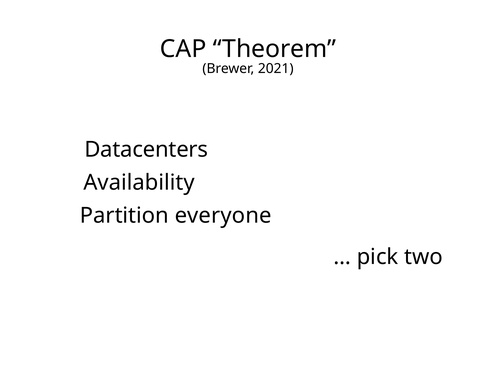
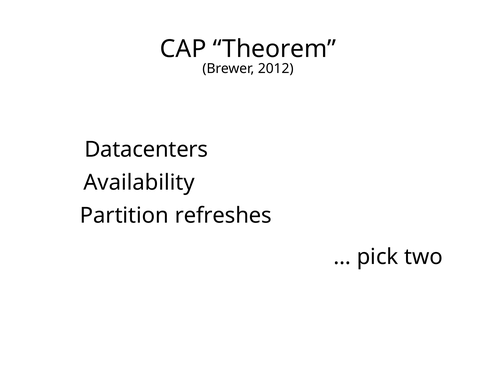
2021: 2021 -> 2012
everyone: everyone -> refreshes
